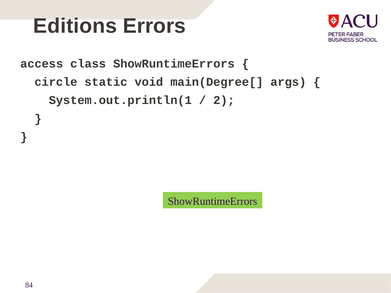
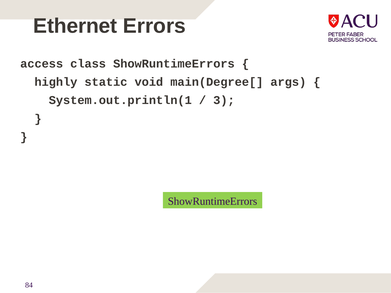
Editions: Editions -> Ethernet
circle: circle -> highly
2: 2 -> 3
